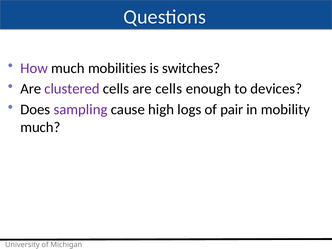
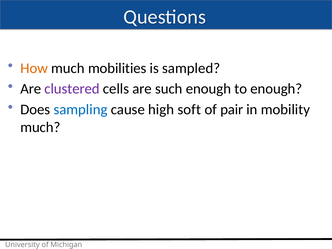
How colour: purple -> orange
switches: switches -> sampled
are cells: cells -> such
to devices: devices -> enough
sampling colour: purple -> blue
logs: logs -> soft
